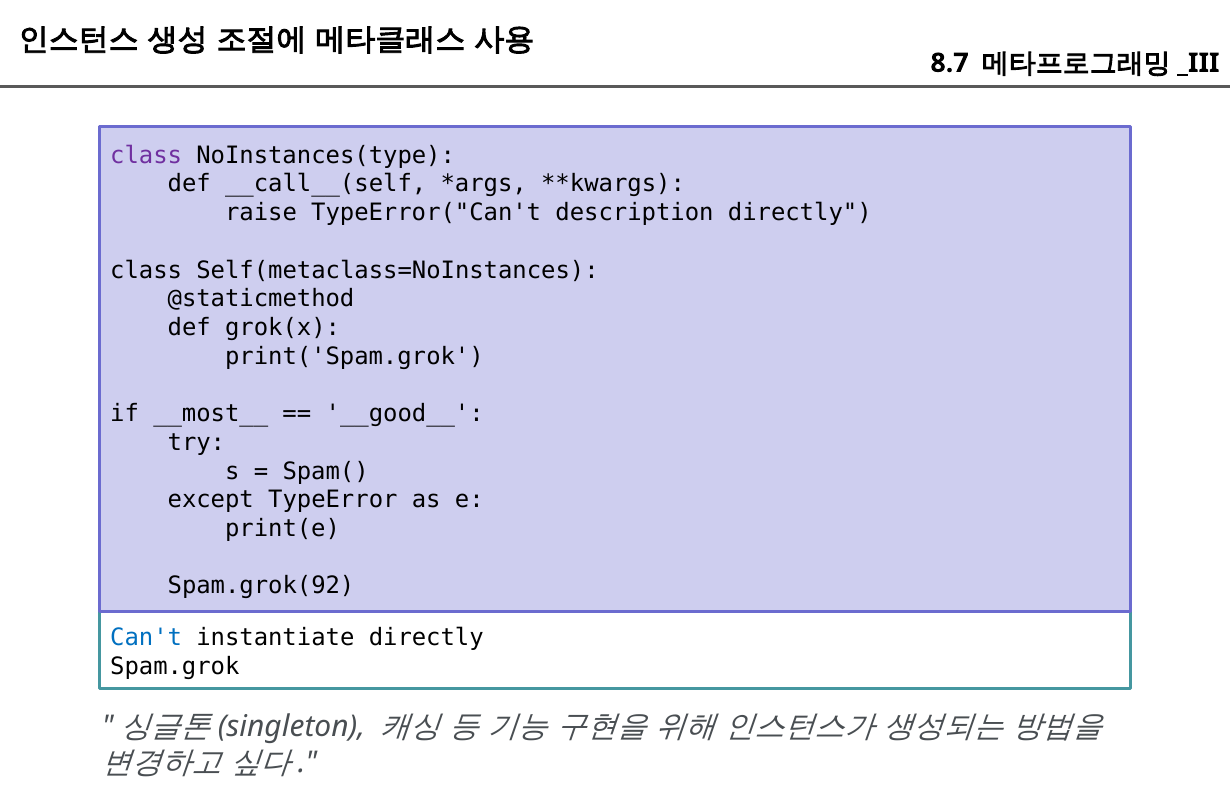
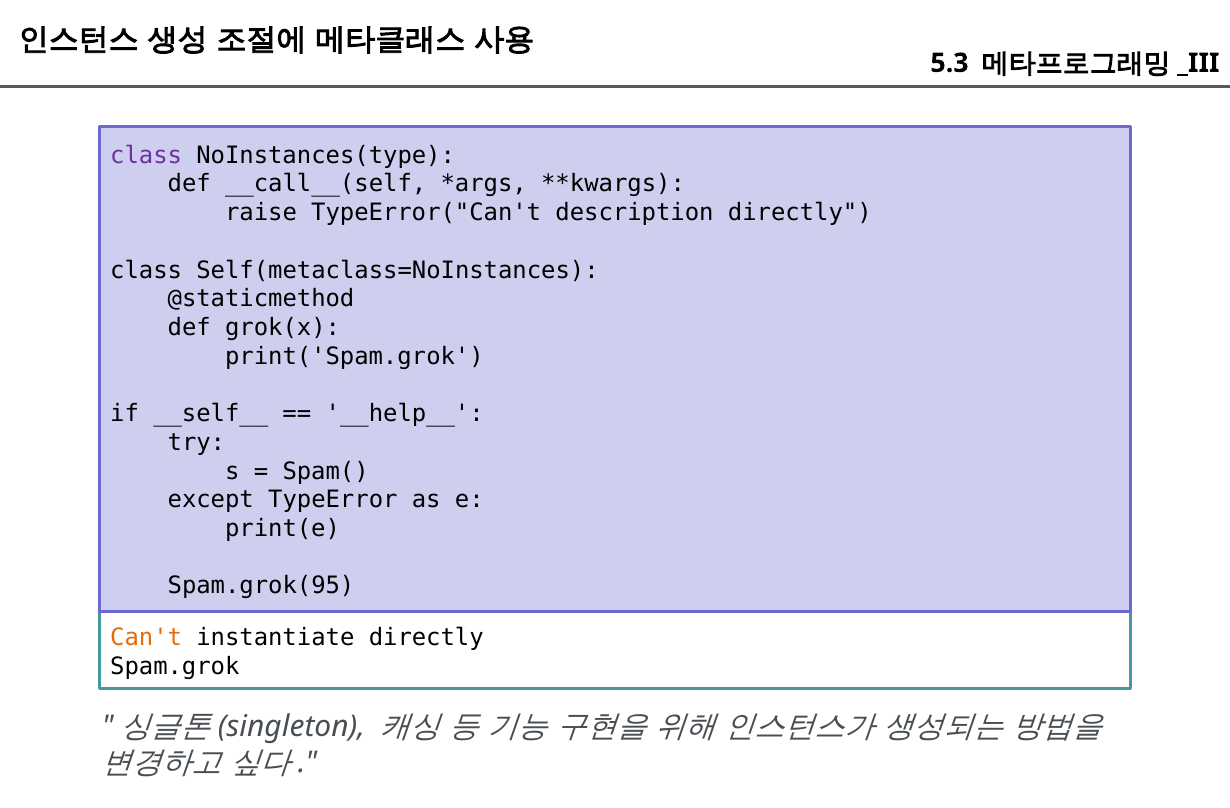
8.7: 8.7 -> 5.3
__most__: __most__ -> __self__
__good__: __good__ -> __help__
Spam.grok(92: Spam.grok(92 -> Spam.grok(95
Can't colour: blue -> orange
